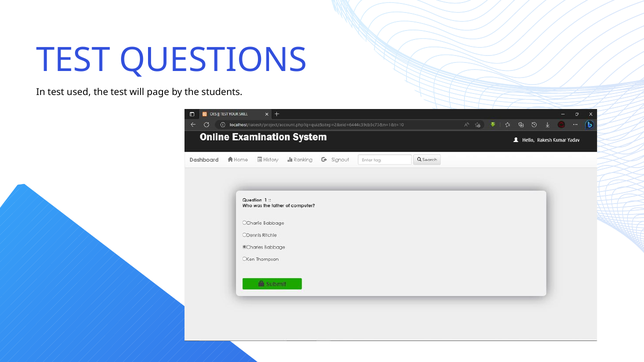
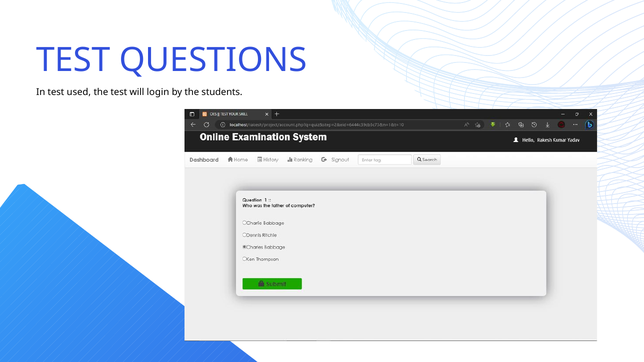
page: page -> login
